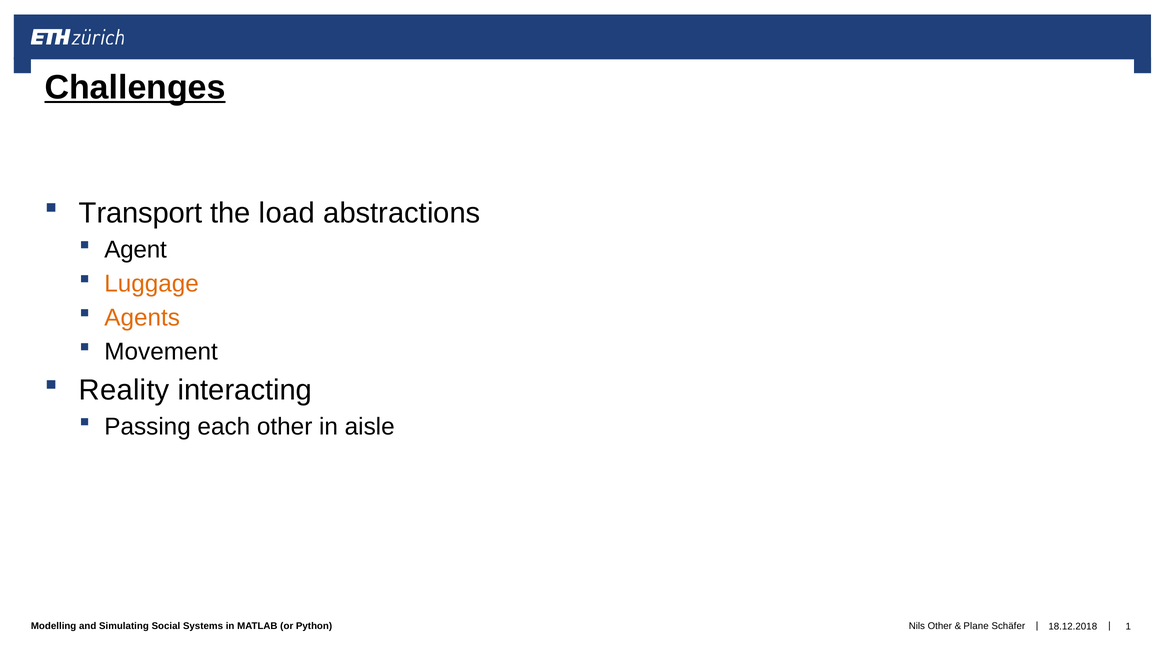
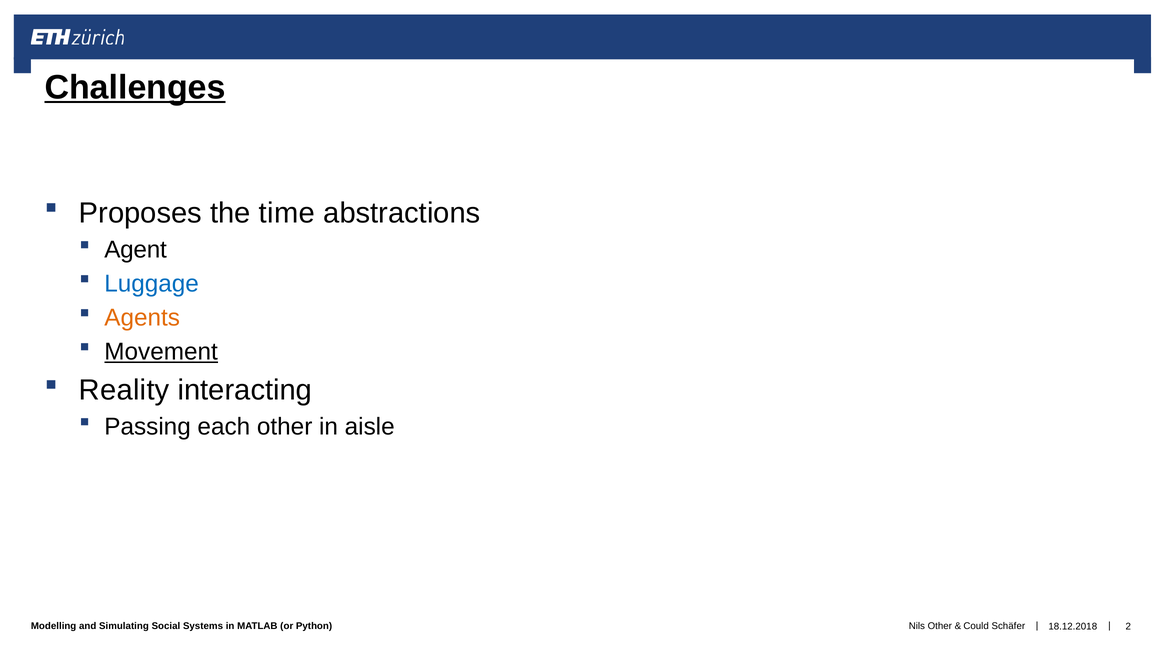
Transport: Transport -> Proposes
load: load -> time
Luggage colour: orange -> blue
Movement underline: none -> present
Plane: Plane -> Could
1: 1 -> 2
